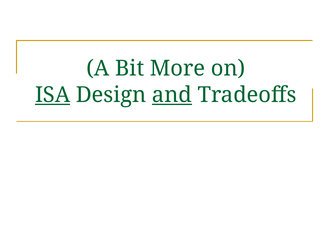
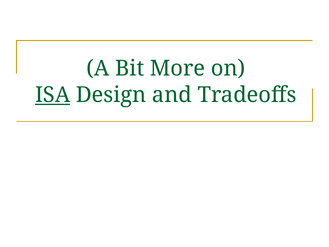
and underline: present -> none
